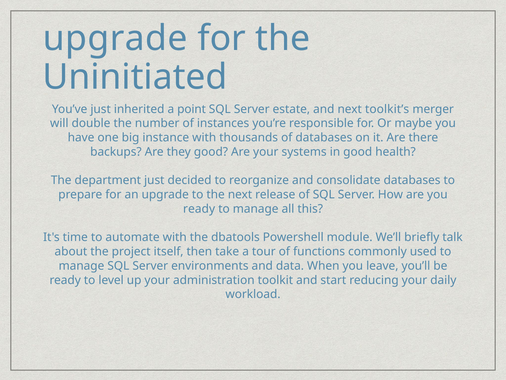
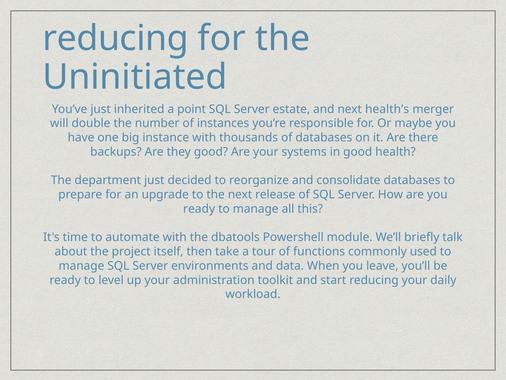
upgrade at (115, 38): upgrade -> reducing
toolkit’s: toolkit’s -> health’s
